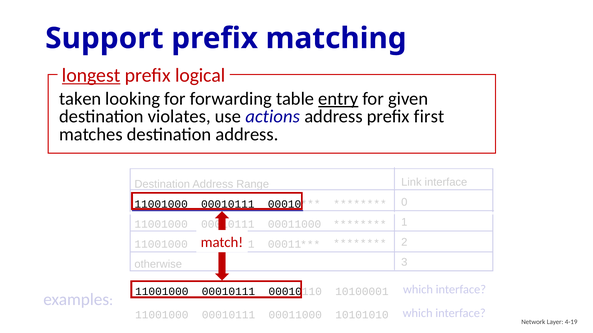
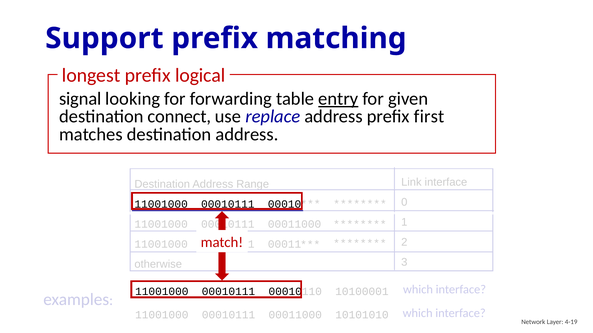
longest underline: present -> none
taken: taken -> signal
violates: violates -> connect
actions: actions -> replace
